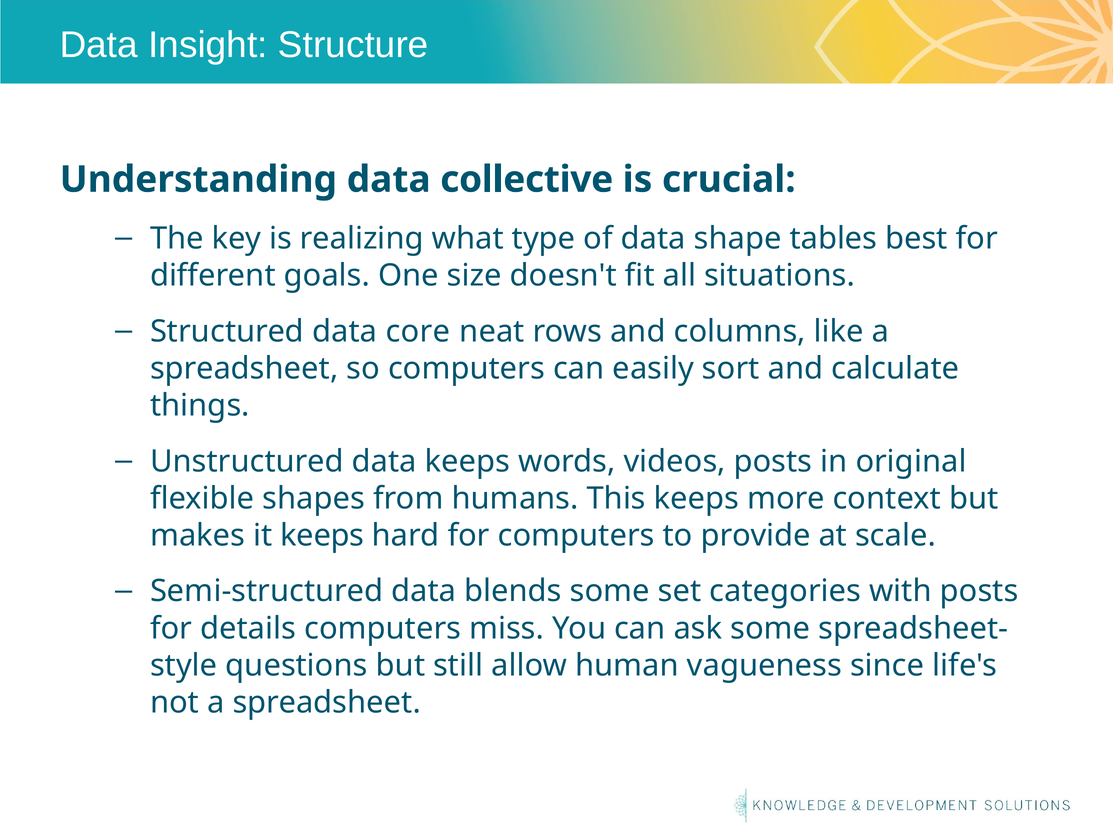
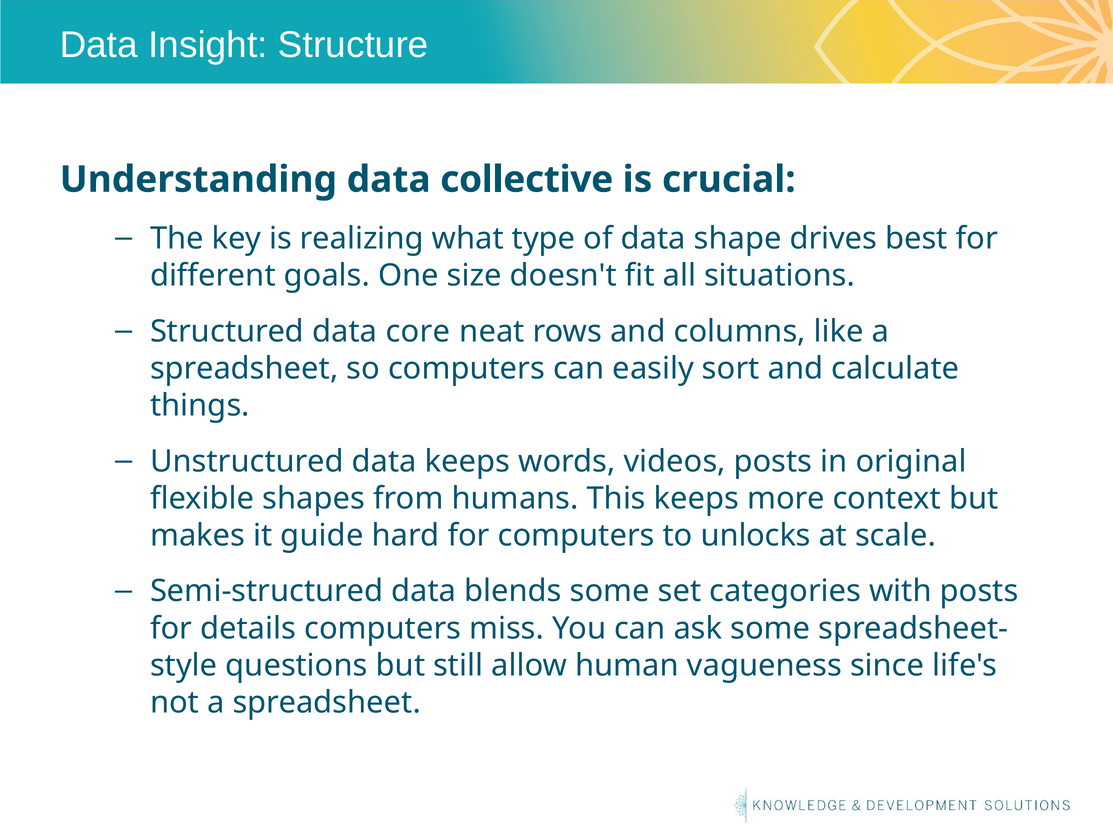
tables: tables -> drives
it keeps: keeps -> guide
provide: provide -> unlocks
